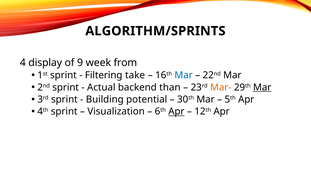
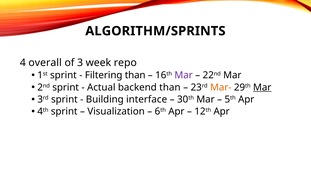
display: display -> overall
9: 9 -> 3
from: from -> repo
Filtering take: take -> than
Mar at (184, 75) colour: blue -> purple
potential: potential -> interface
Apr at (176, 111) underline: present -> none
